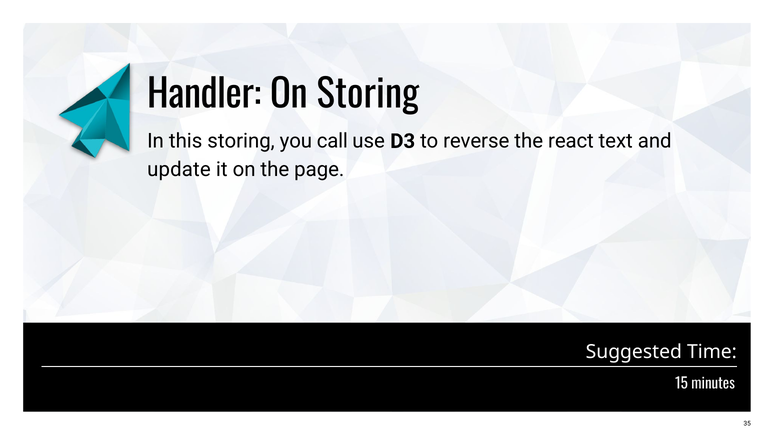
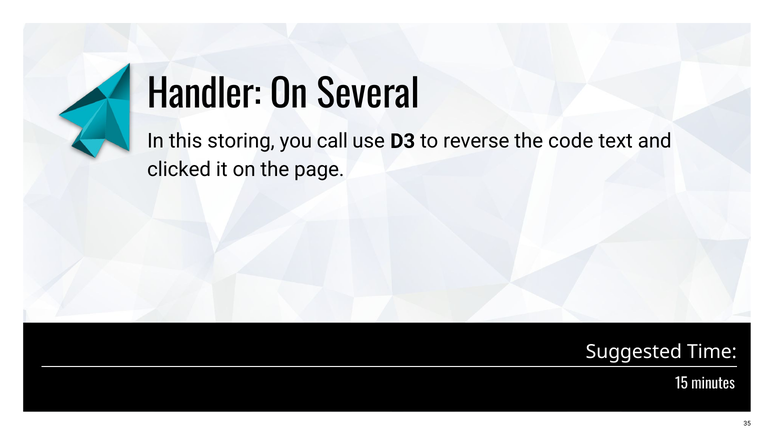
On Storing: Storing -> Several
react: react -> code
update: update -> clicked
